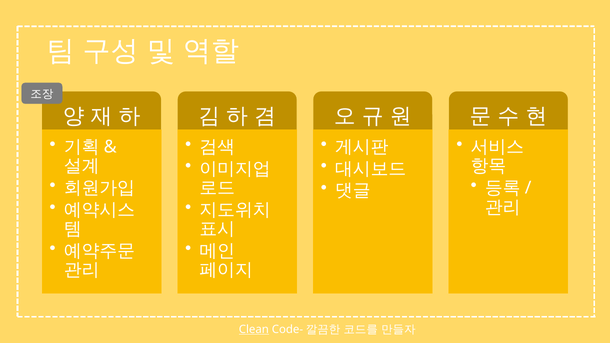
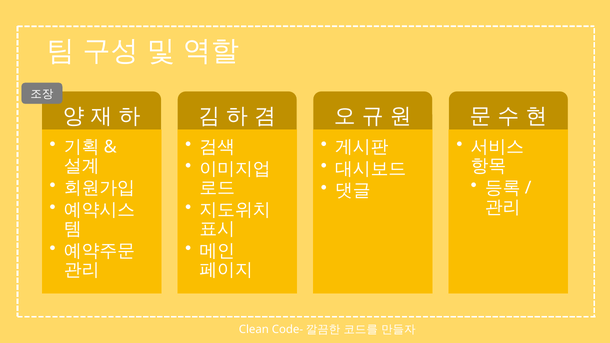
Clean underline: present -> none
